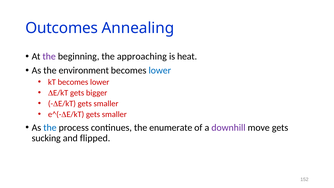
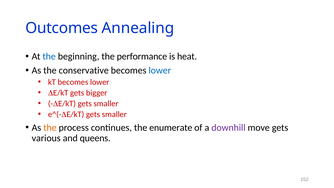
the at (49, 56) colour: purple -> blue
approaching: approaching -> performance
environment: environment -> conservative
the at (50, 127) colour: blue -> orange
sucking: sucking -> various
flipped: flipped -> queens
